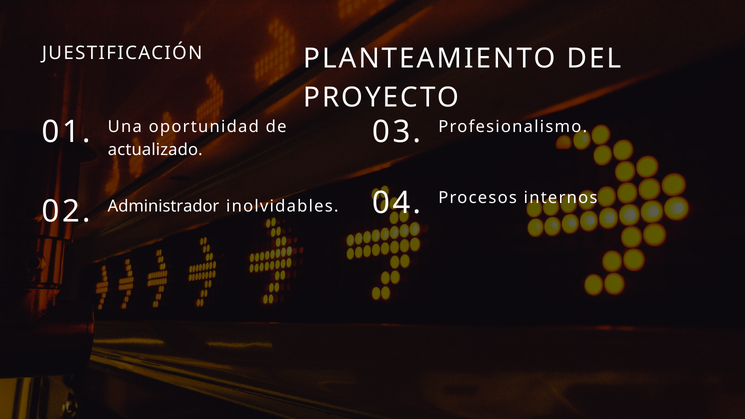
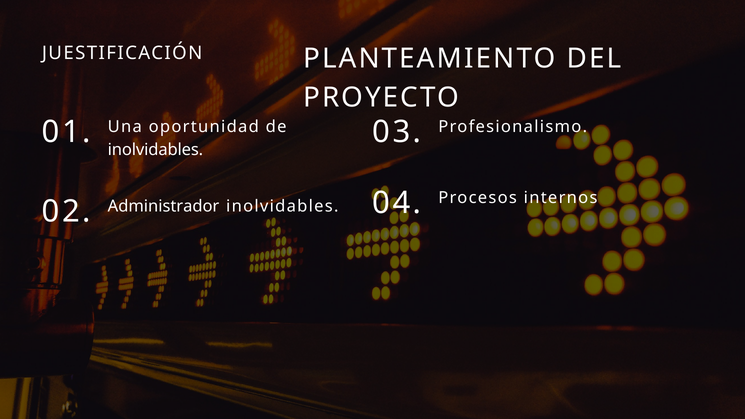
actualizado at (155, 150): actualizado -> inolvidables
